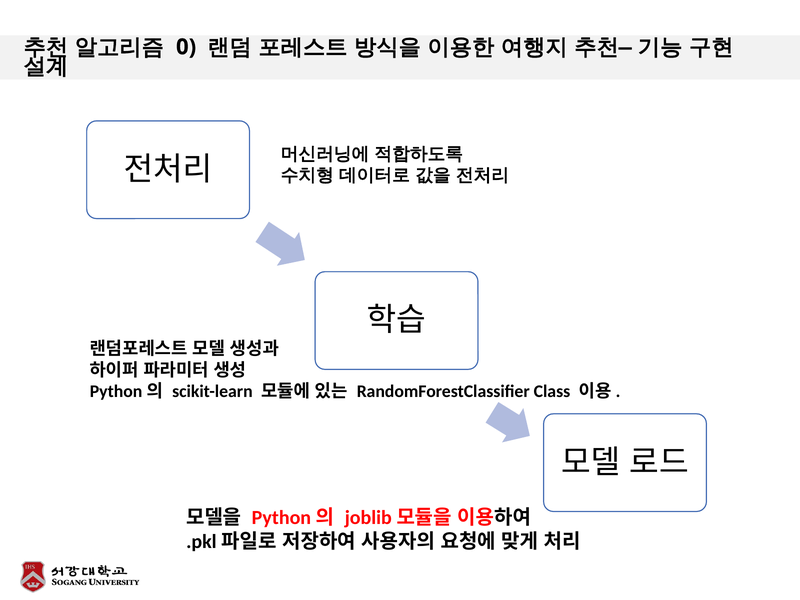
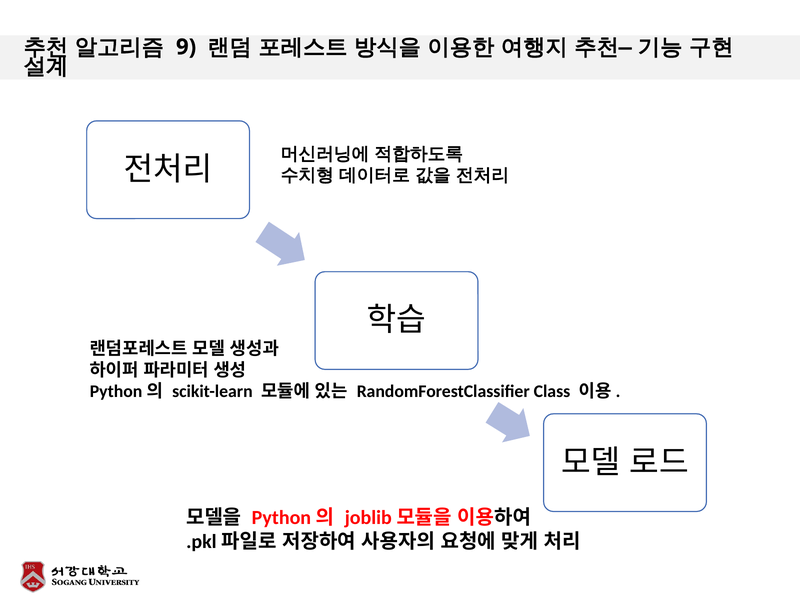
0: 0 -> 9
